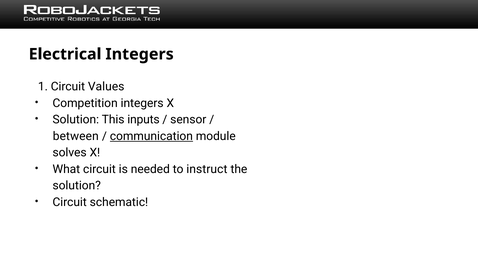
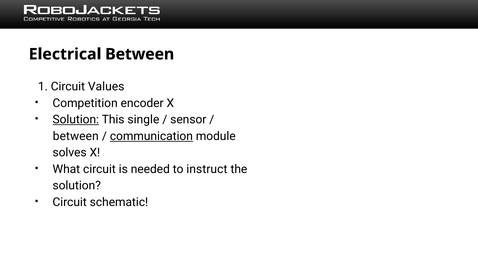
Electrical Integers: Integers -> Between
Competition integers: integers -> encoder
Solution at (76, 120) underline: none -> present
inputs: inputs -> single
